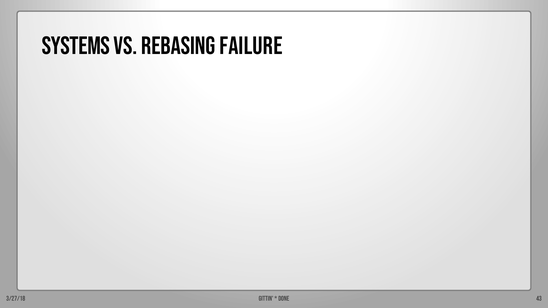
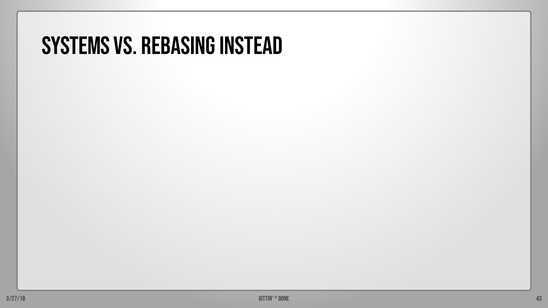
failure: failure -> instead
